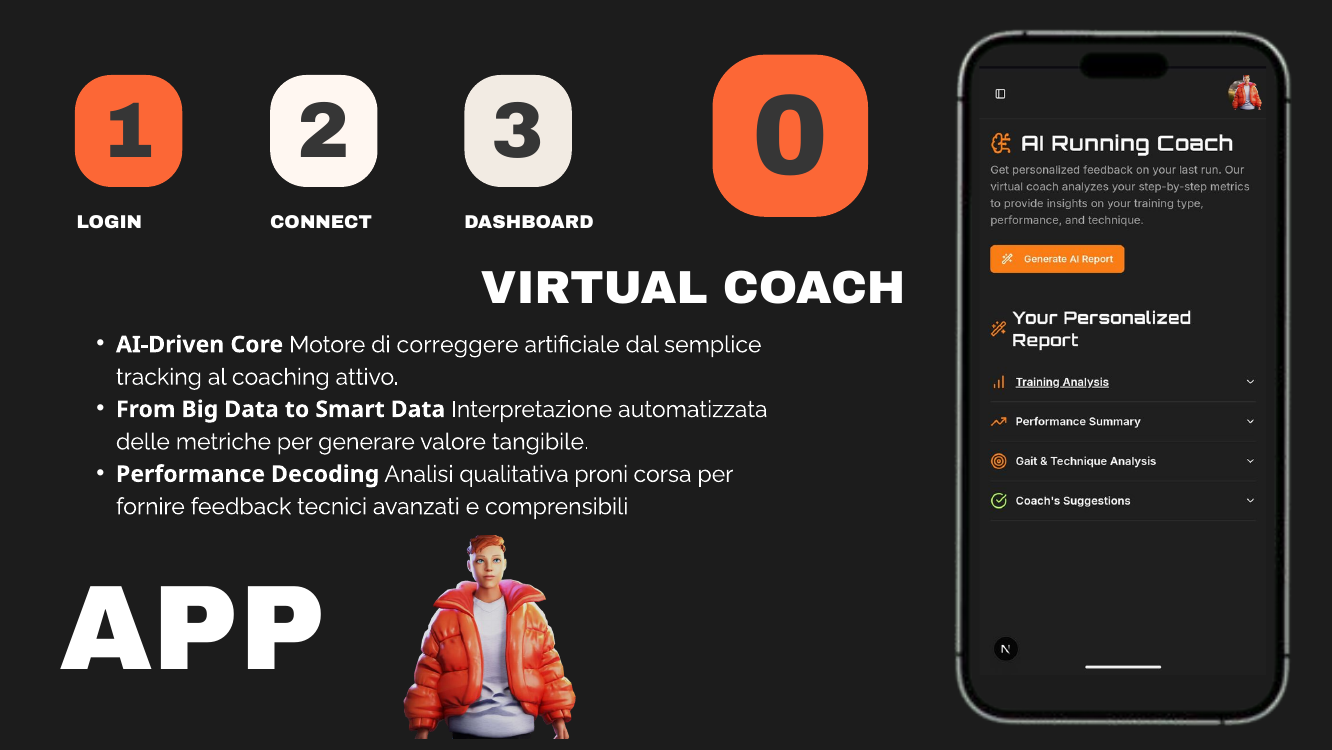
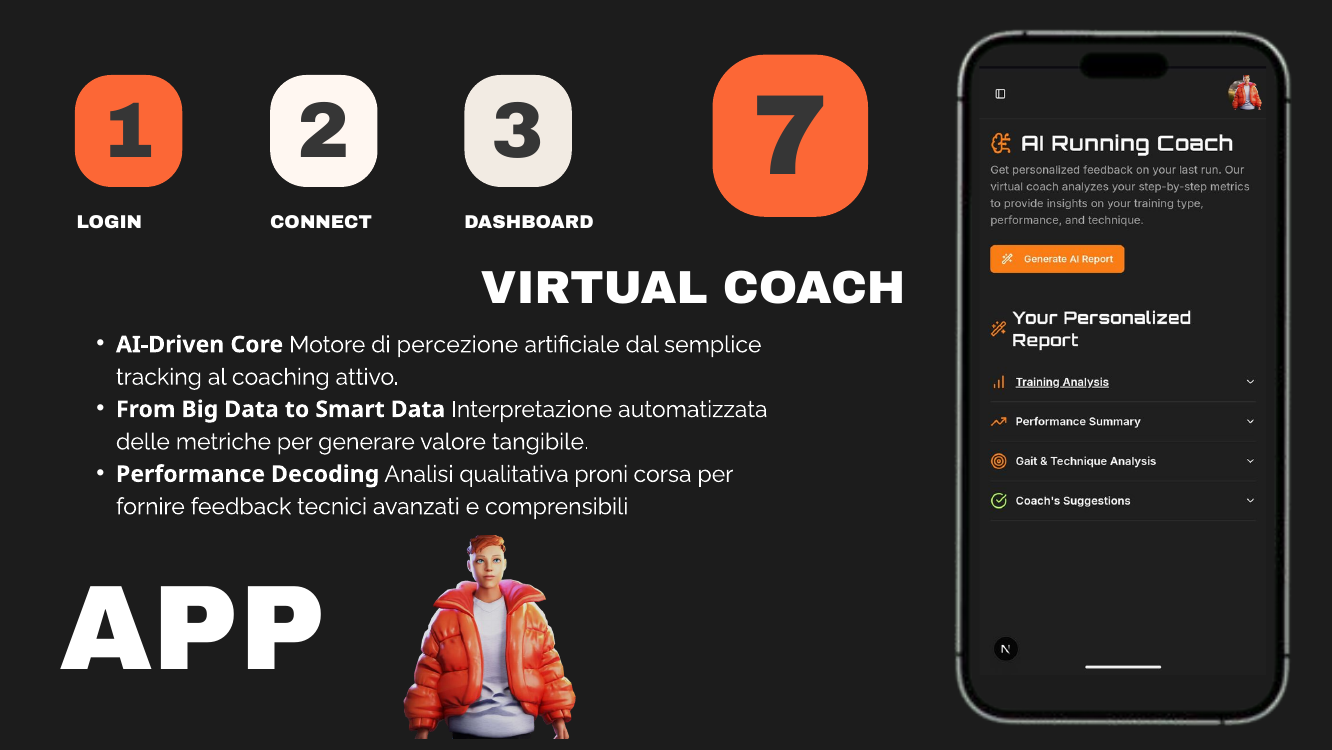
0: 0 -> 7
correggere: correggere -> percezione
